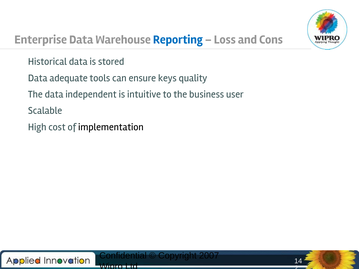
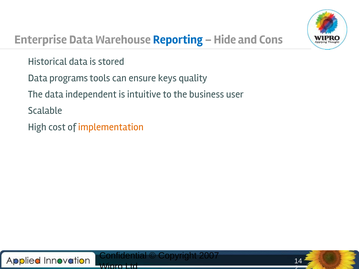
Loss: Loss -> Hide
adequate: adequate -> programs
implementation colour: black -> orange
